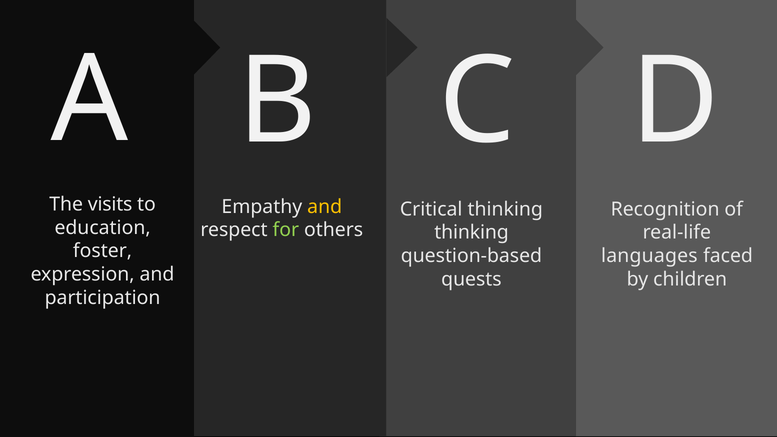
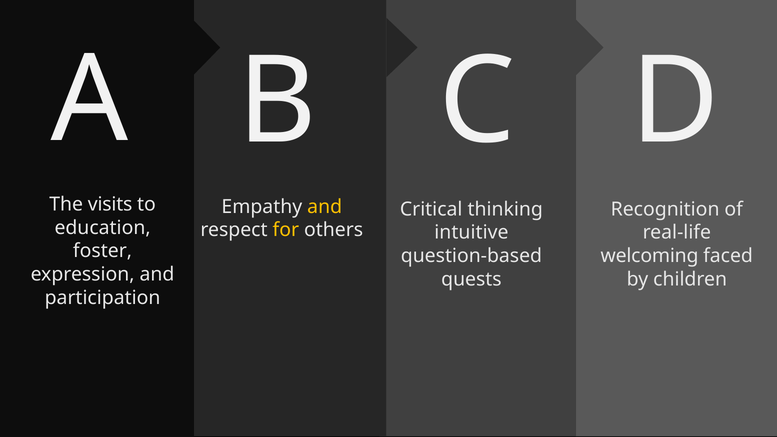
for colour: light green -> yellow
thinking at (472, 233): thinking -> intuitive
languages: languages -> welcoming
